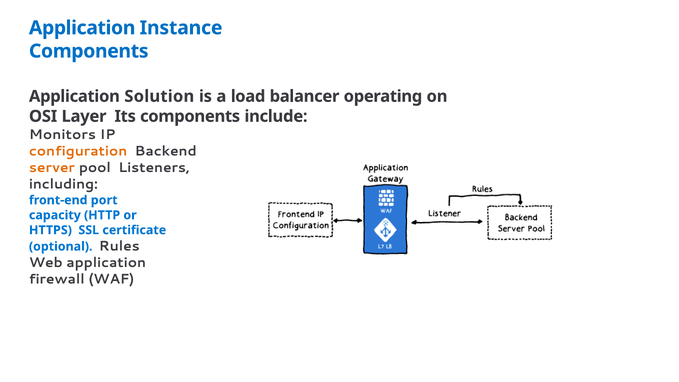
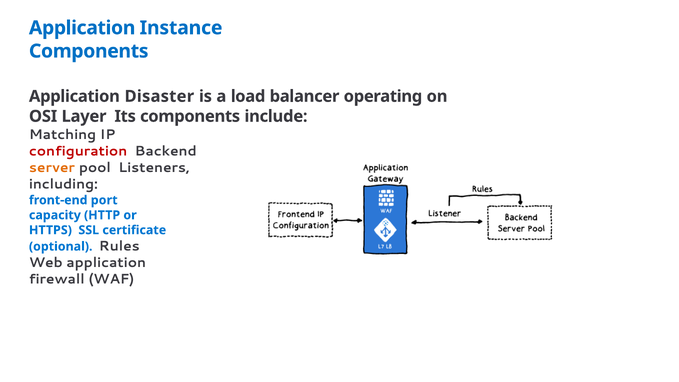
Solution: Solution -> Disaster
Monitors: Monitors -> Matching
configuration colour: orange -> red
